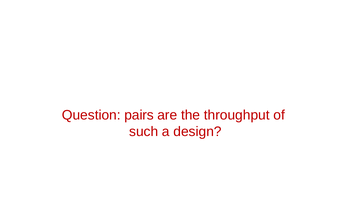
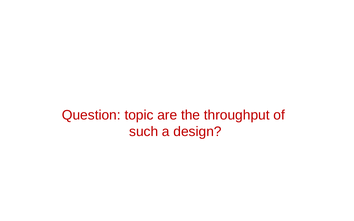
pairs: pairs -> topic
